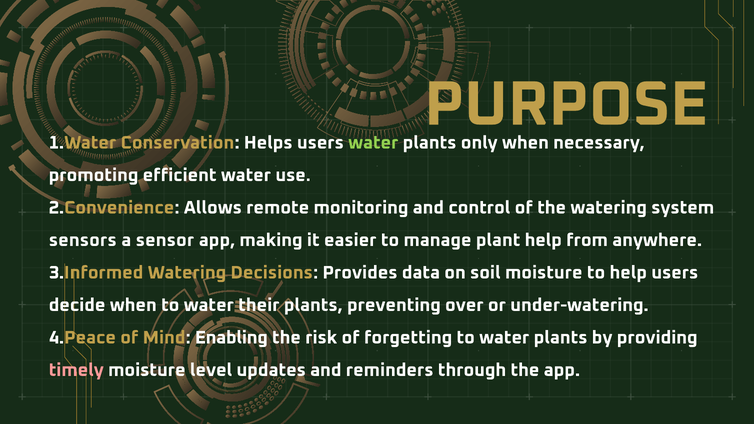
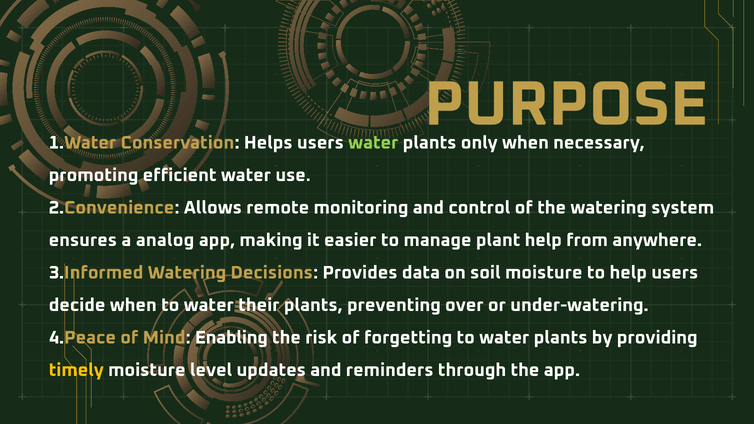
sensors: sensors -> ensures
sensor: sensor -> analog
timely colour: pink -> yellow
